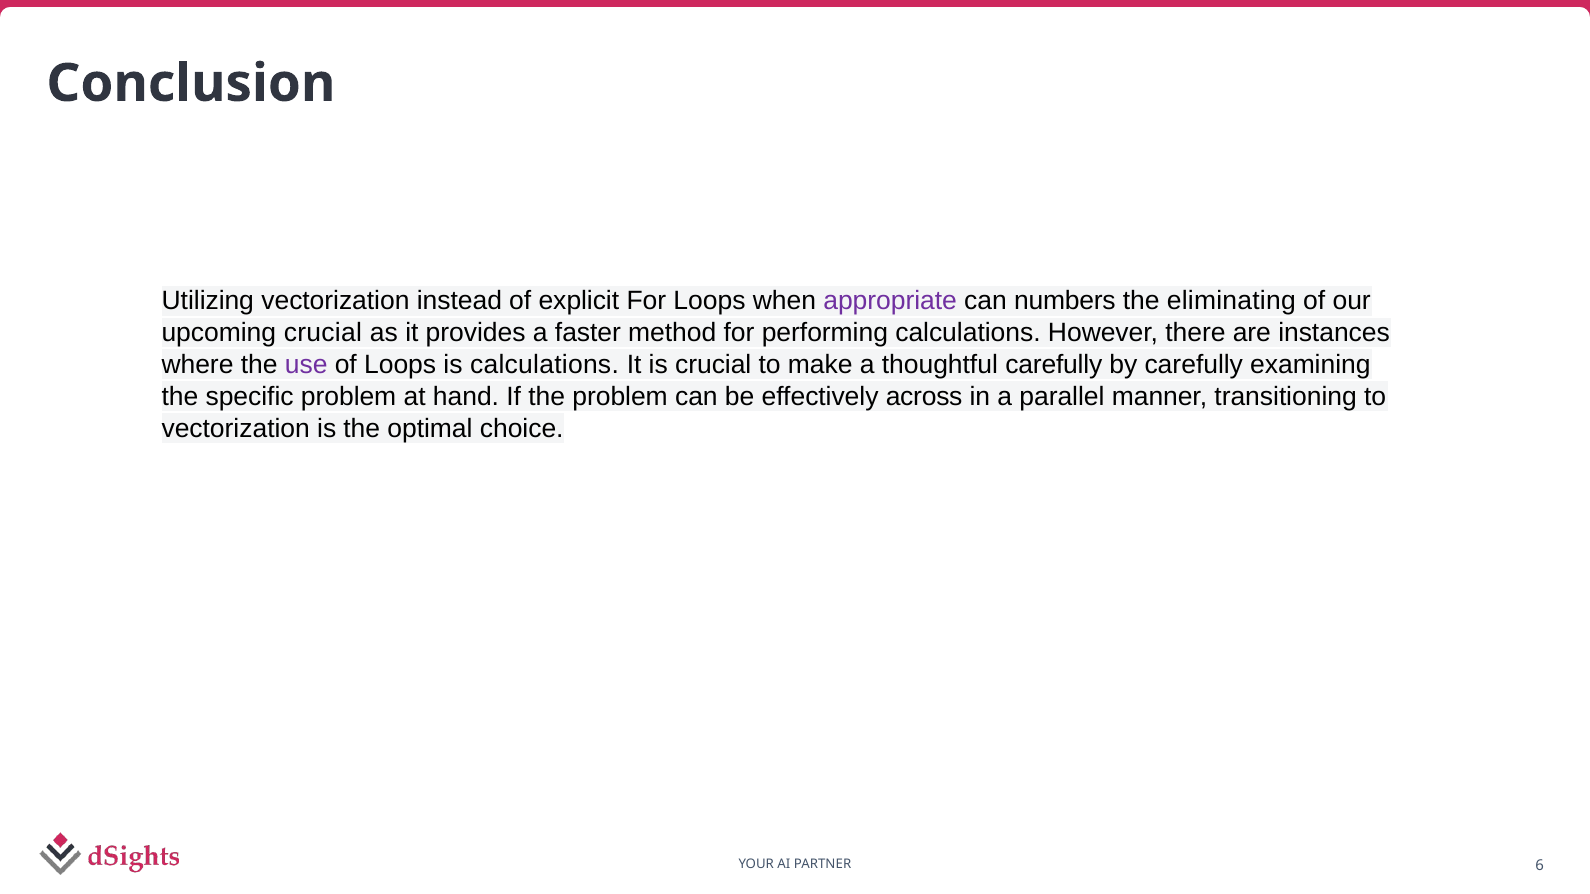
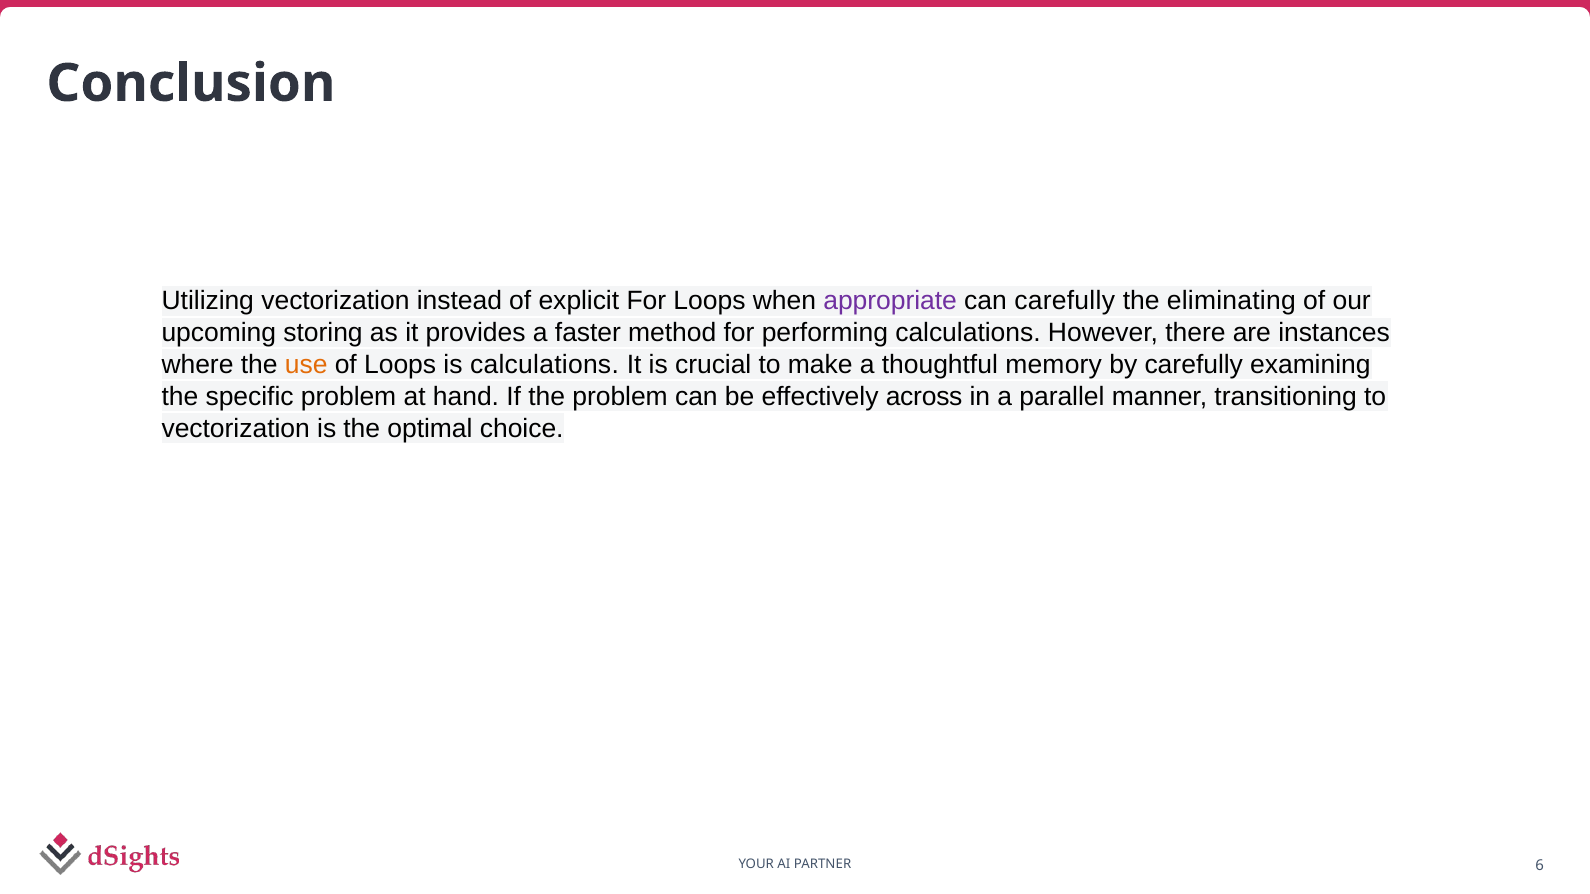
can numbers: numbers -> carefully
upcoming crucial: crucial -> storing
use colour: purple -> orange
thoughtful carefully: carefully -> memory
